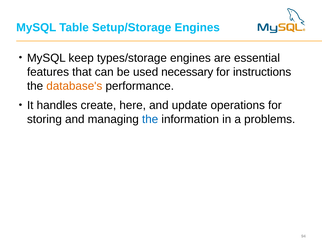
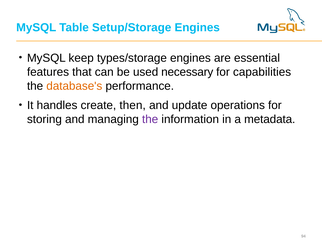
instructions: instructions -> capabilities
here: here -> then
the at (150, 119) colour: blue -> purple
problems: problems -> metadata
